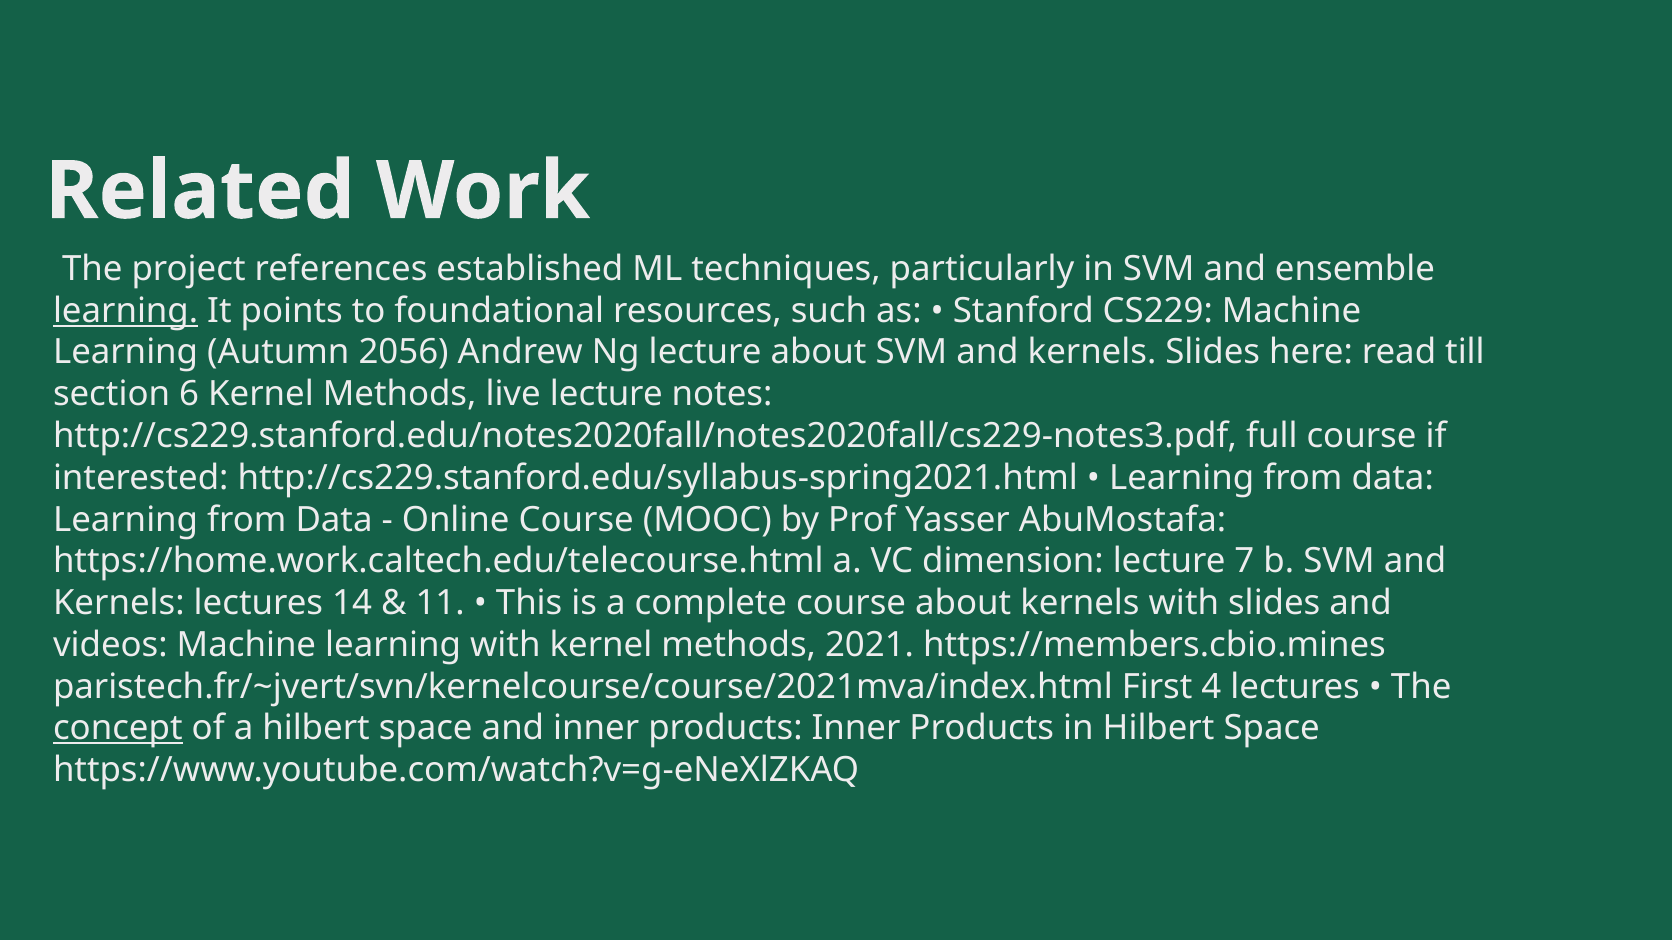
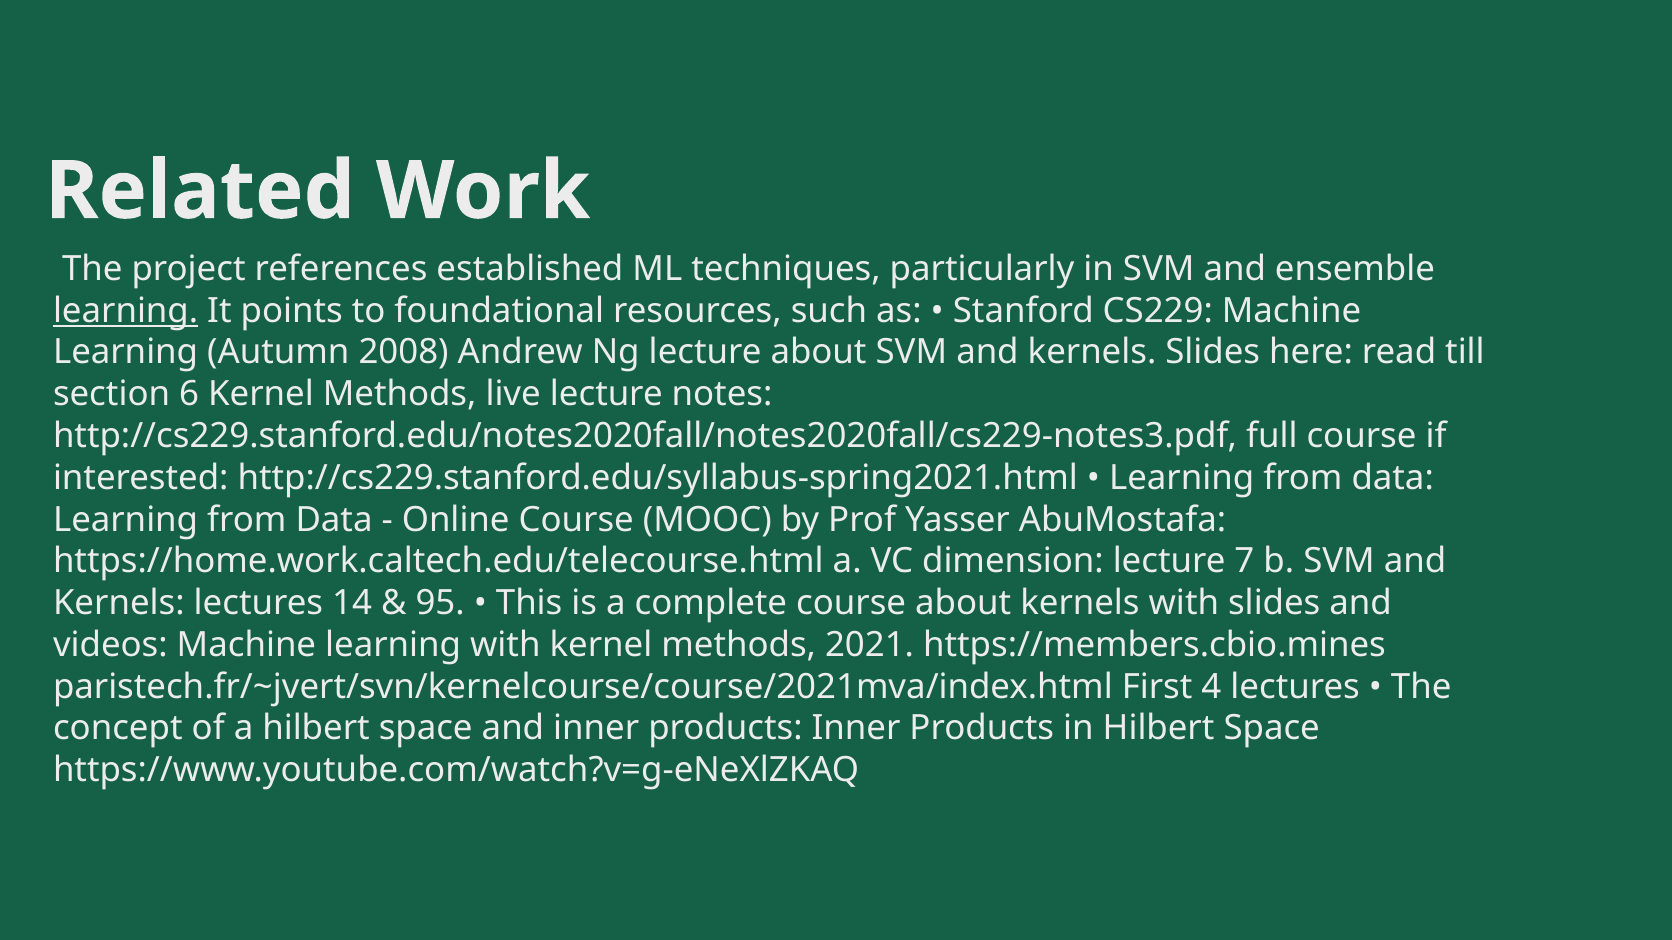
2056: 2056 -> 2008
11: 11 -> 95
concept underline: present -> none
